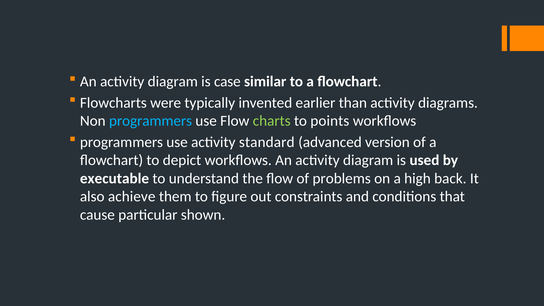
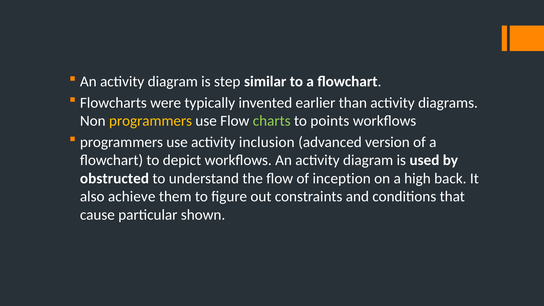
case: case -> step
programmers at (151, 121) colour: light blue -> yellow
standard: standard -> inclusion
executable: executable -> obstructed
problems: problems -> inception
